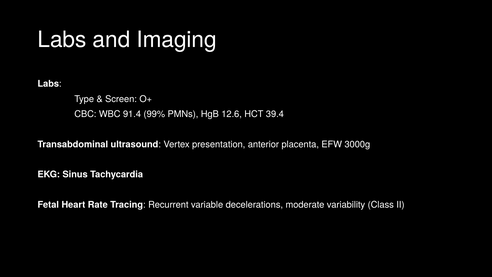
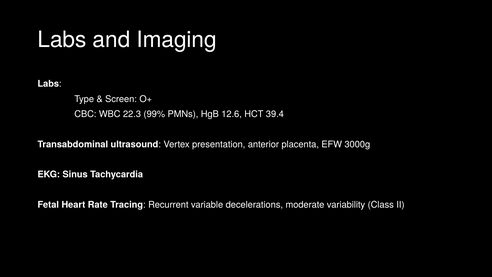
91.4: 91.4 -> 22.3
